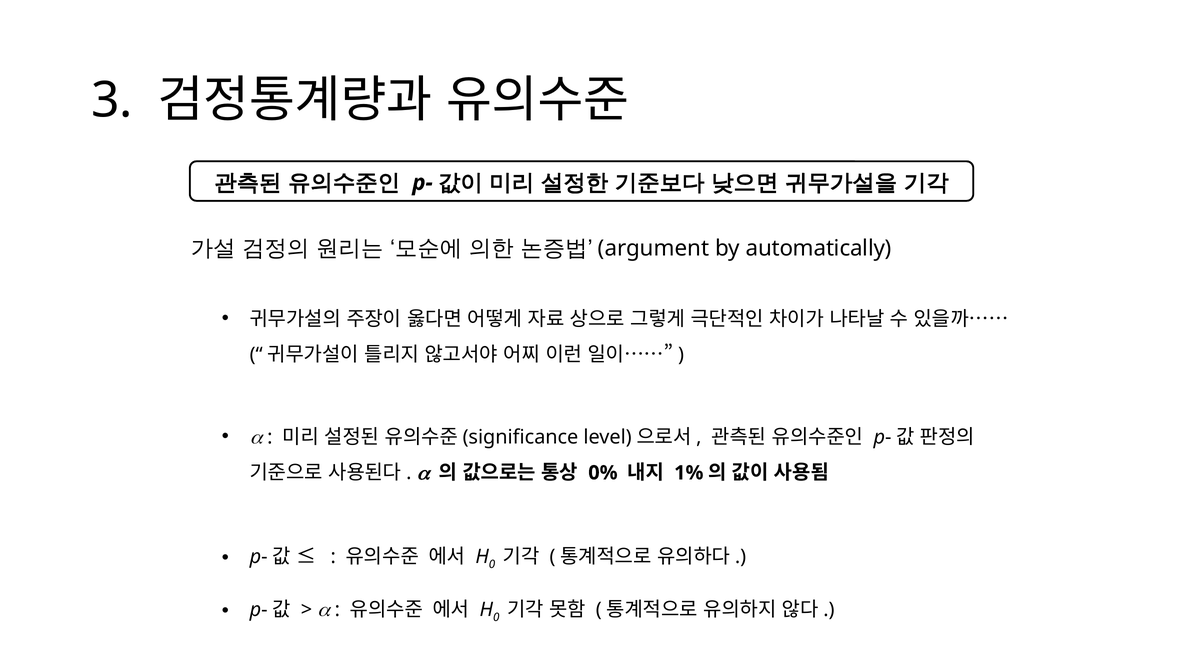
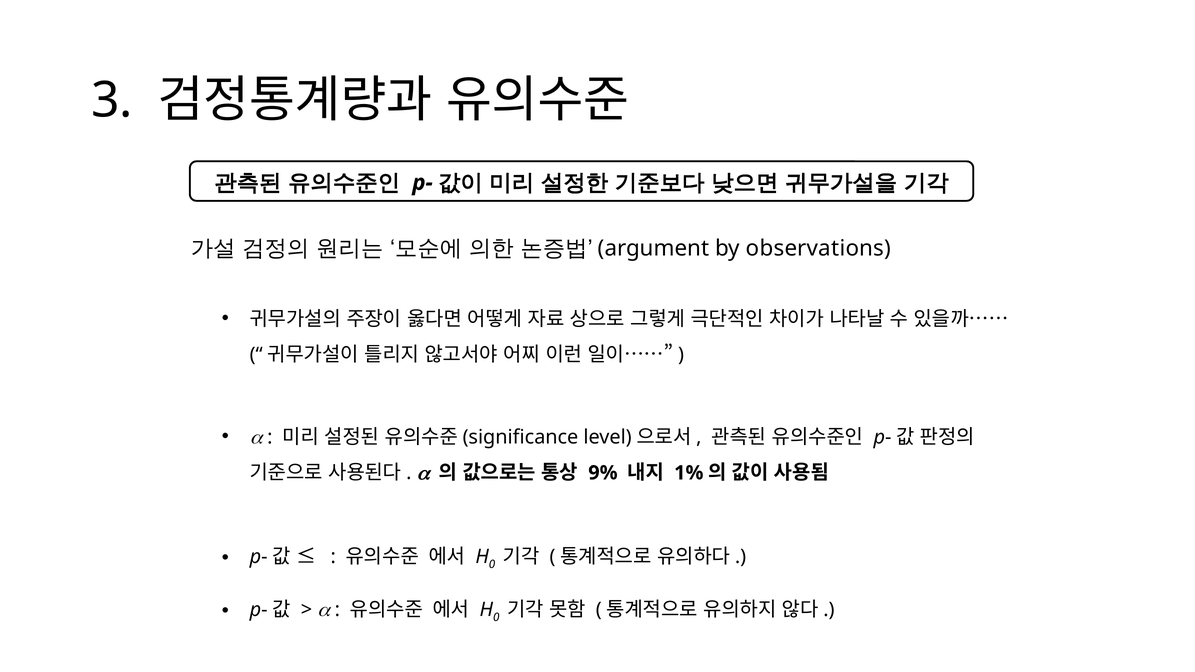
automatically: automatically -> observations
0%: 0% -> 9%
